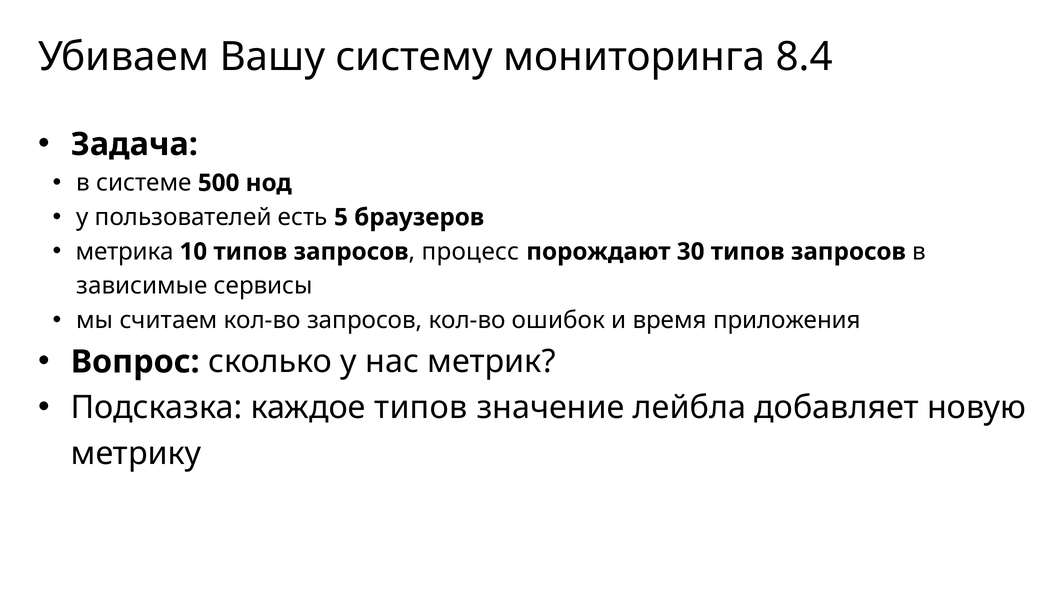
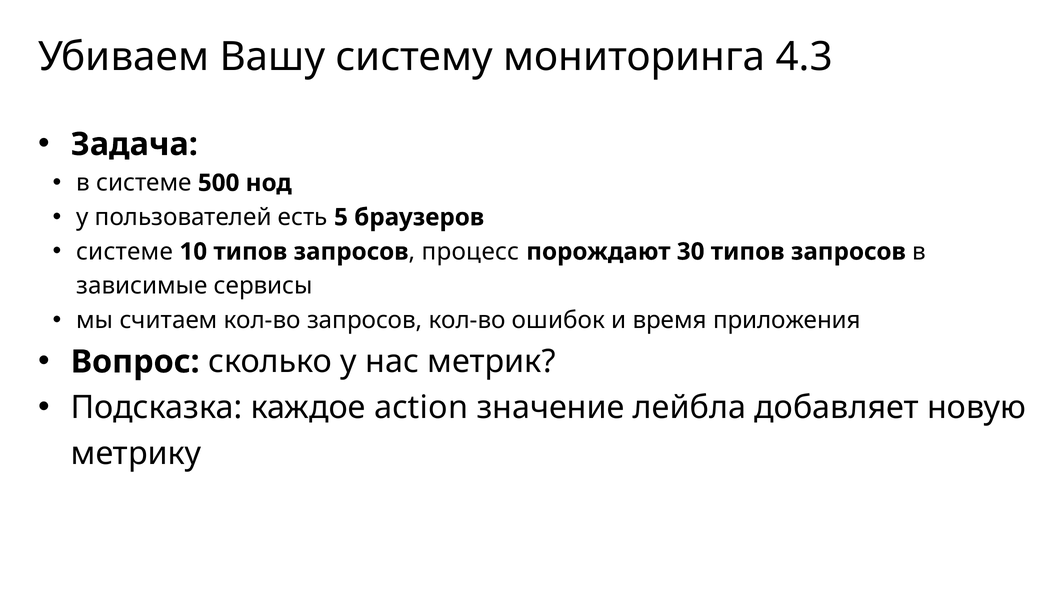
8.4: 8.4 -> 4.3
метрика at (125, 252): метрика -> системе
каждое типов: типов -> action
